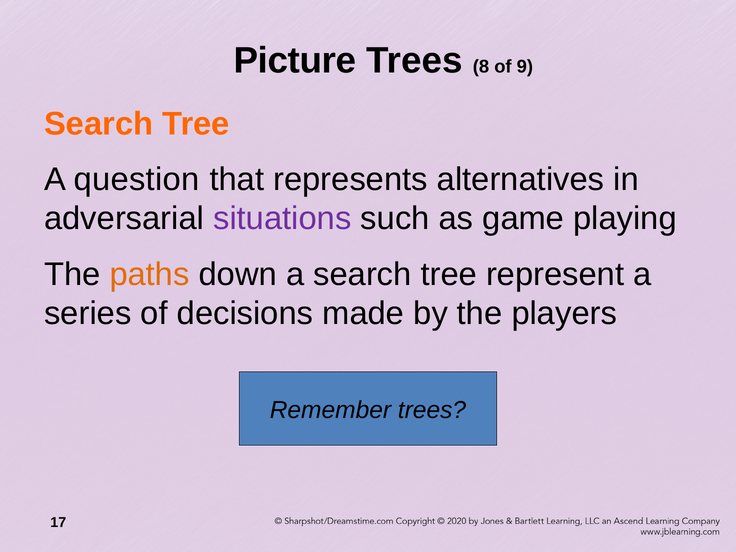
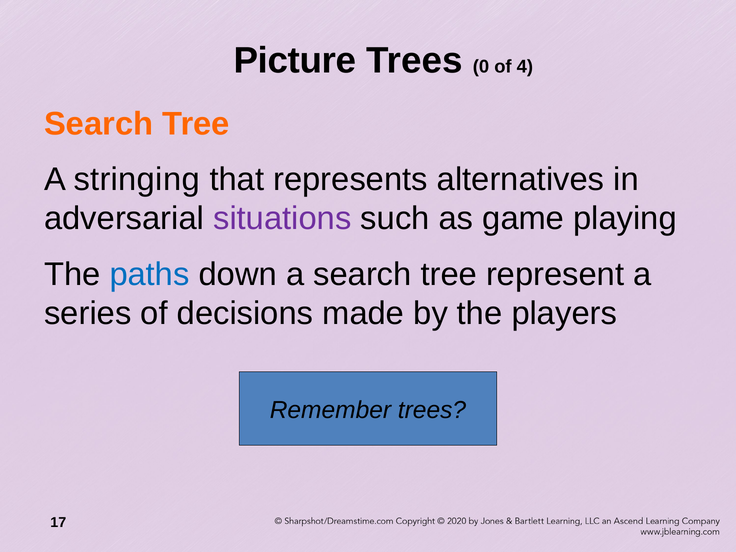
8: 8 -> 0
9: 9 -> 4
question: question -> stringing
paths colour: orange -> blue
